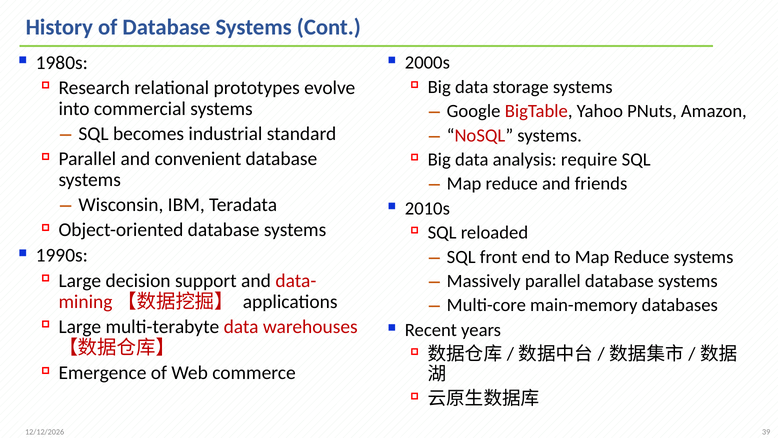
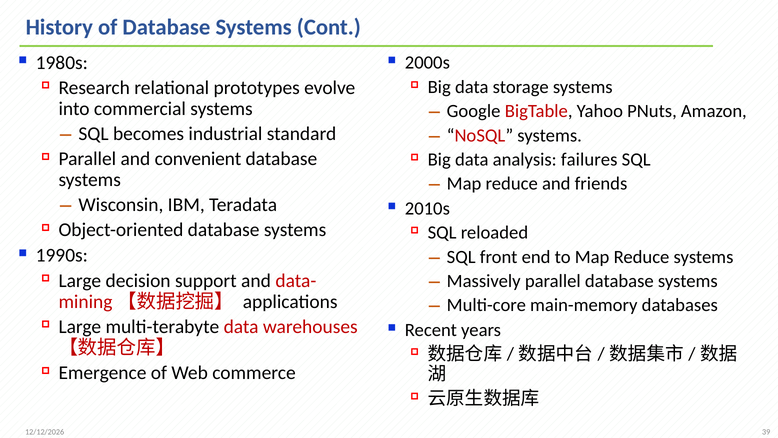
require: require -> failures
